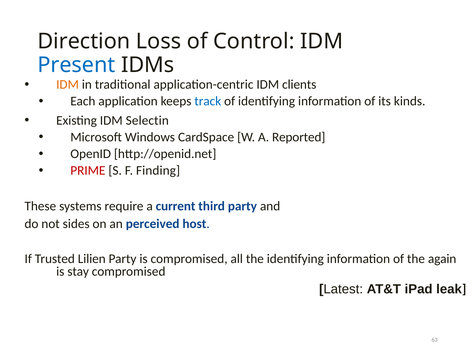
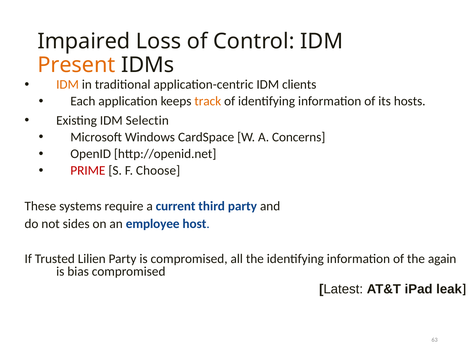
Direction: Direction -> Impaired
Present colour: blue -> orange
track colour: blue -> orange
kinds: kinds -> hosts
Reported: Reported -> Concerns
Finding: Finding -> Choose
perceived: perceived -> employee
stay: stay -> bias
